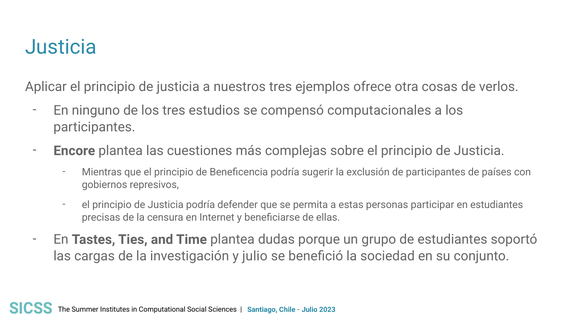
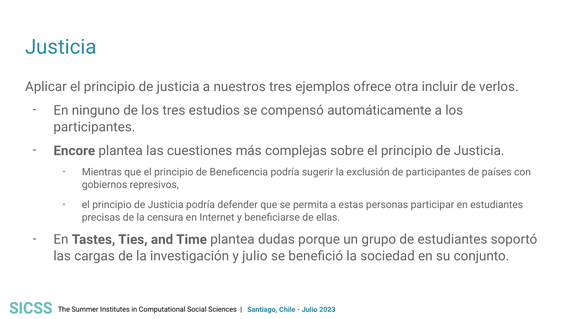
cosas: cosas -> incluir
computacionales: computacionales -> automáticamente
